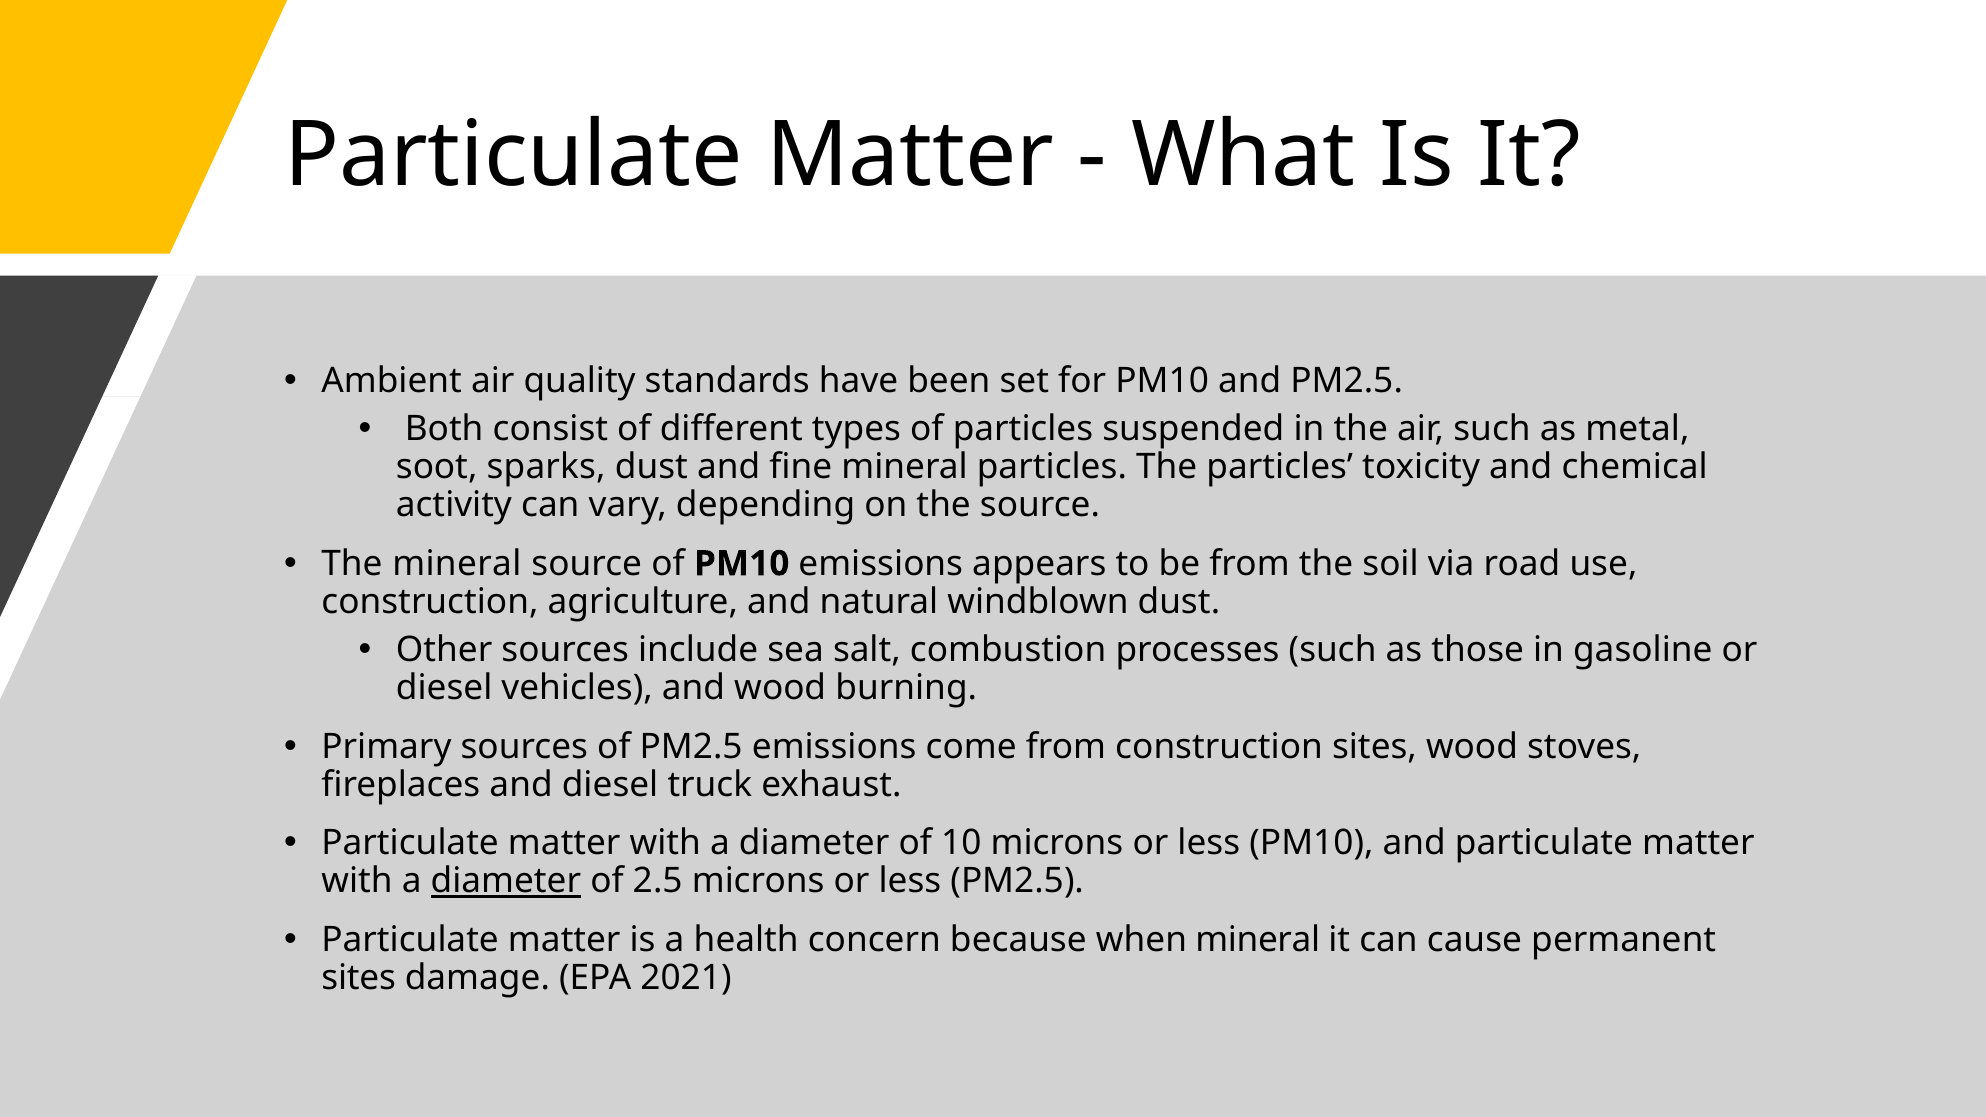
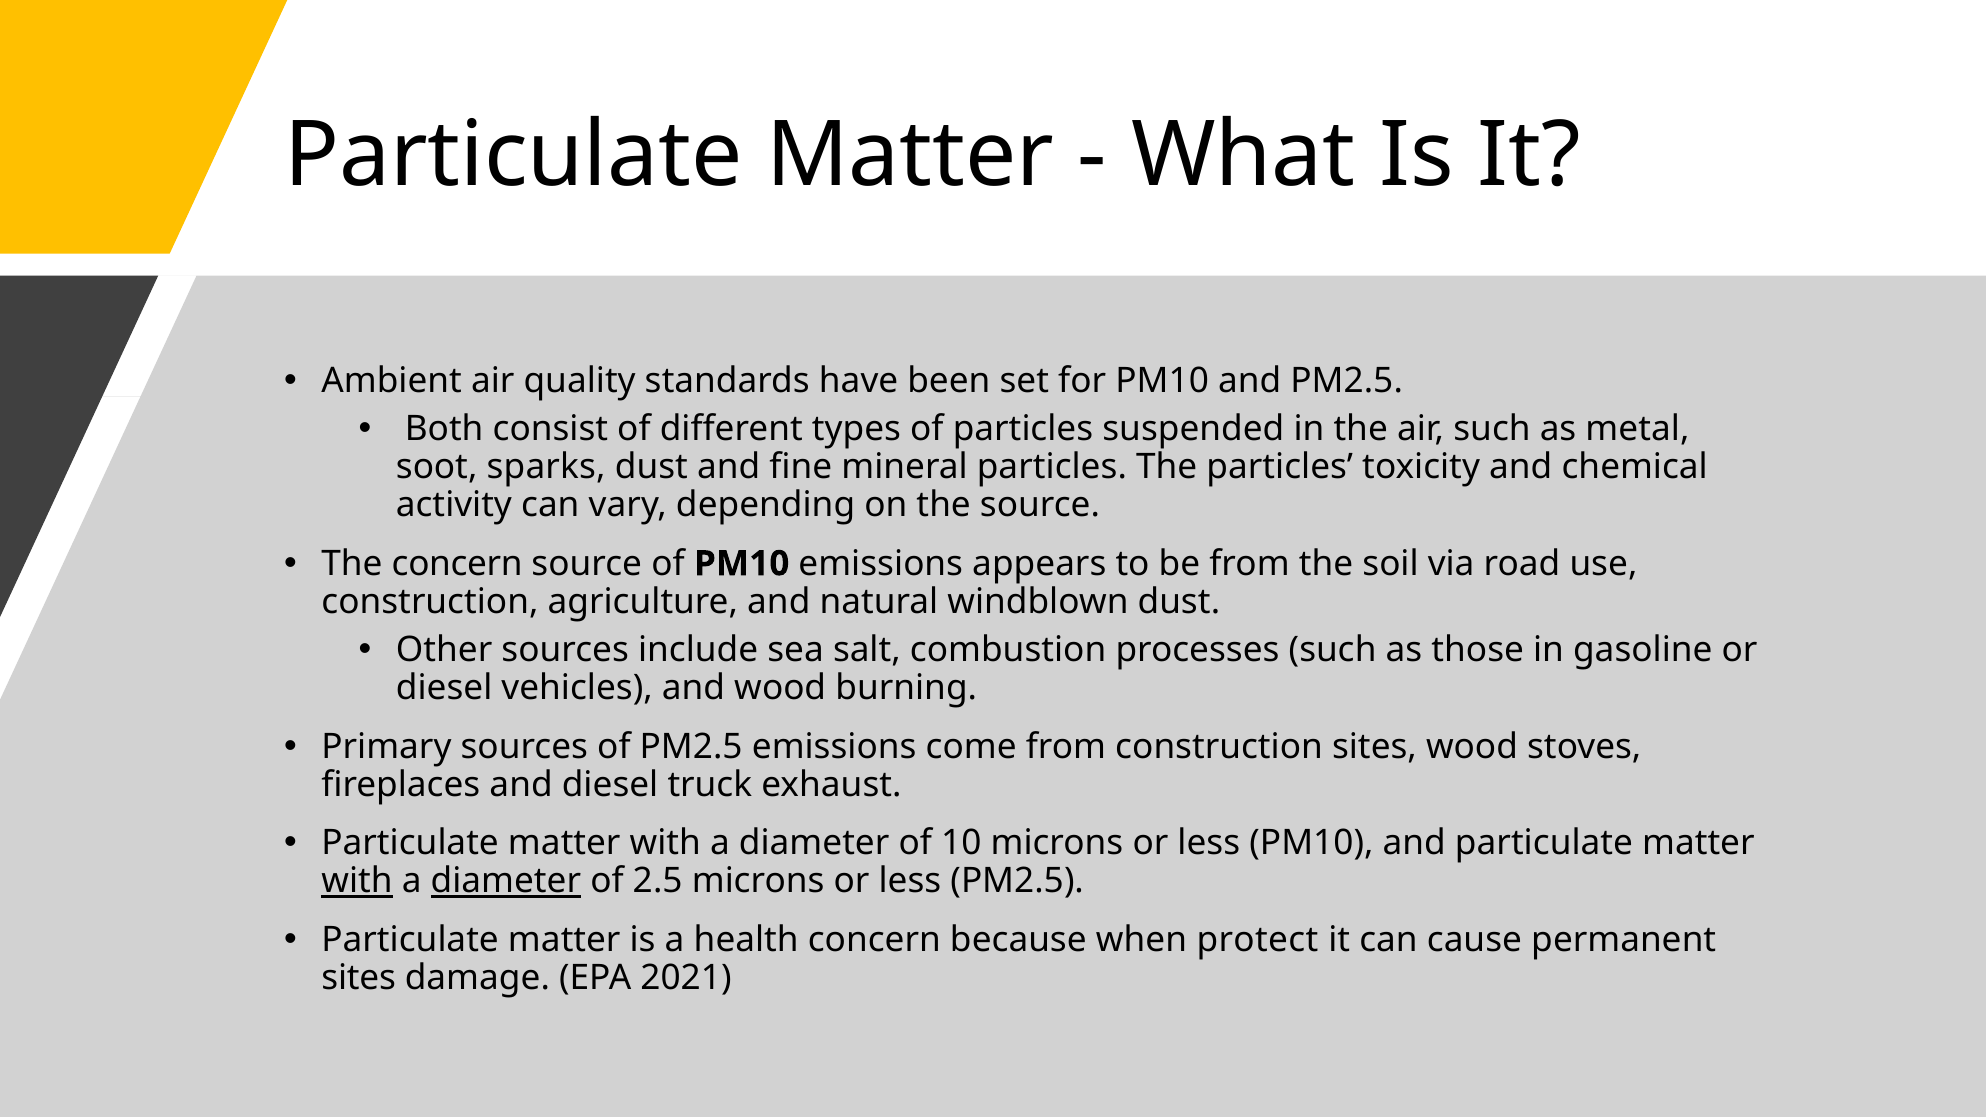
The mineral: mineral -> concern
with at (357, 881) underline: none -> present
when mineral: mineral -> protect
